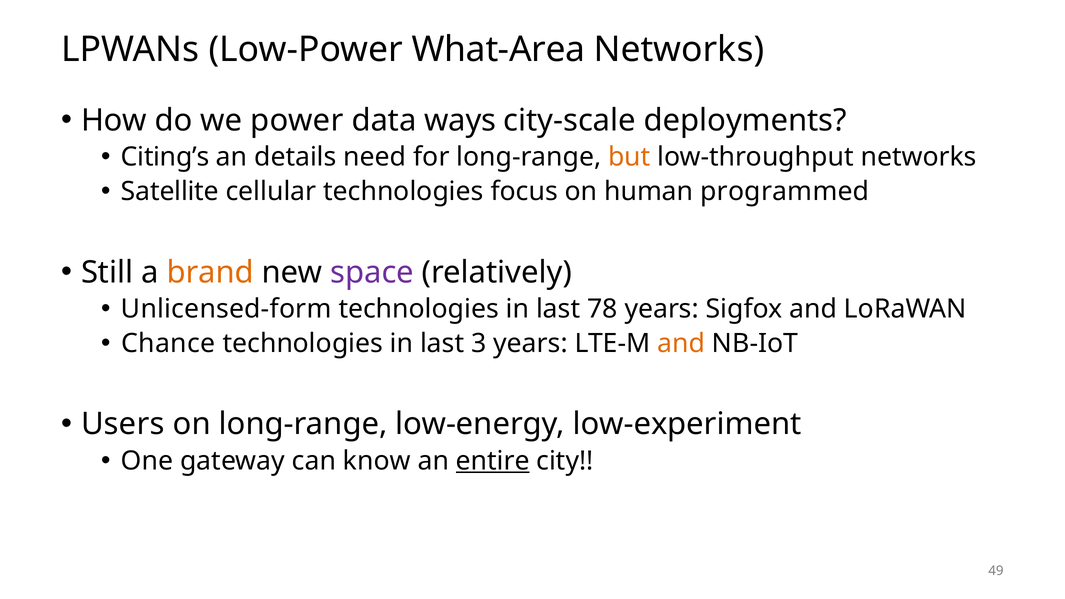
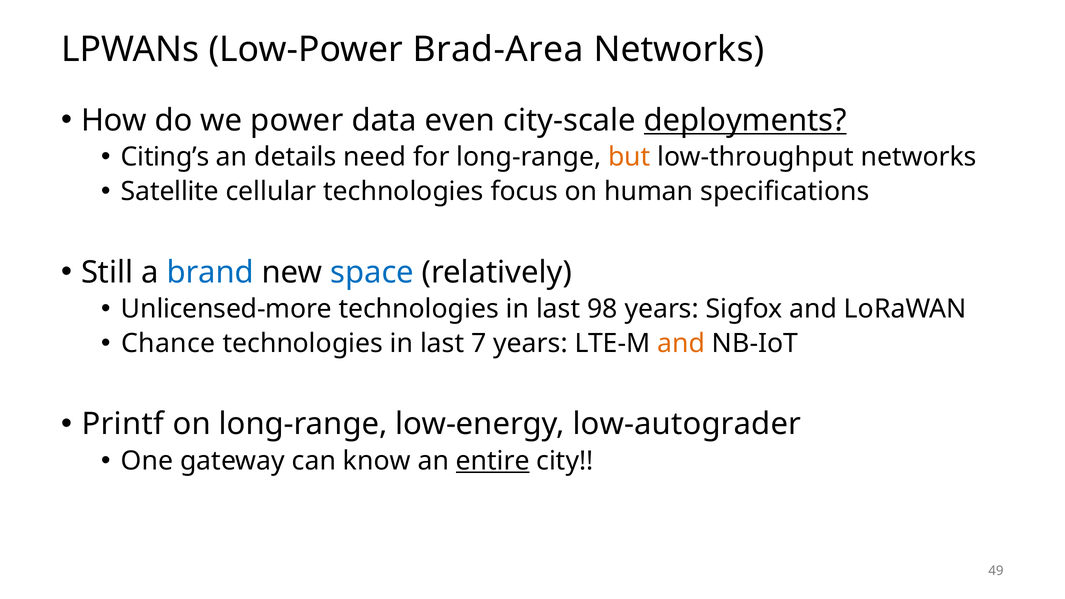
What-Area: What-Area -> Brad-Area
ways: ways -> even
deployments underline: none -> present
programmed: programmed -> specifications
brand colour: orange -> blue
space colour: purple -> blue
Unlicensed-form: Unlicensed-form -> Unlicensed-more
78: 78 -> 98
3: 3 -> 7
Users: Users -> Printf
low-experiment: low-experiment -> low-autograder
